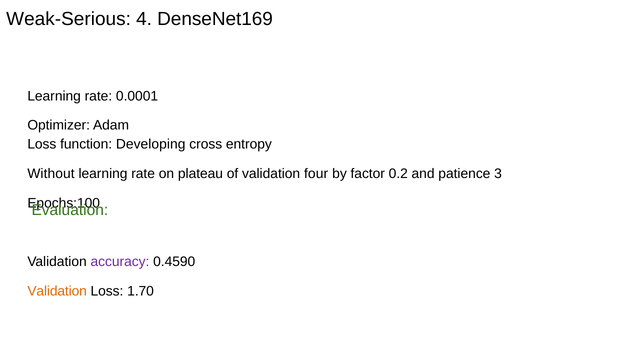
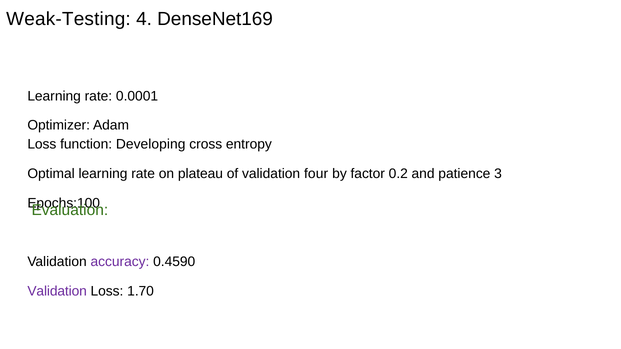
Weak-Serious: Weak-Serious -> Weak-Testing
Without: Without -> Optimal
Validation at (57, 291) colour: orange -> purple
